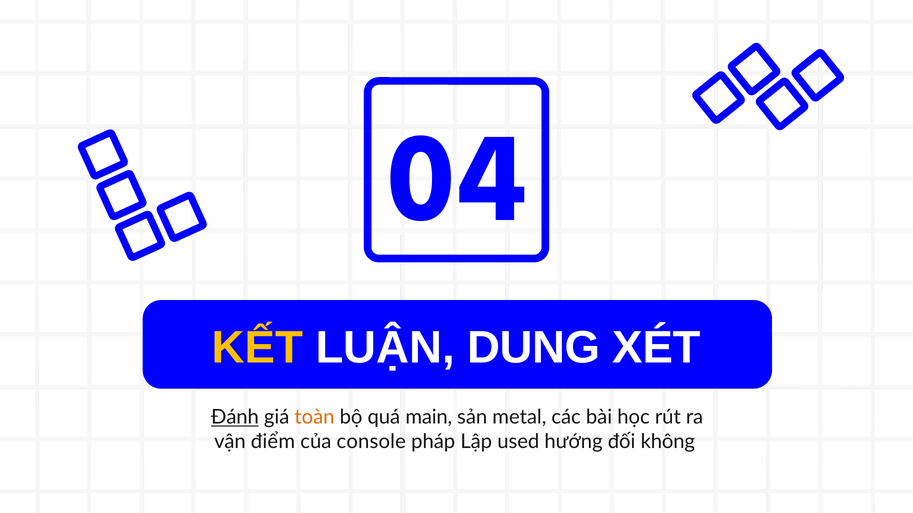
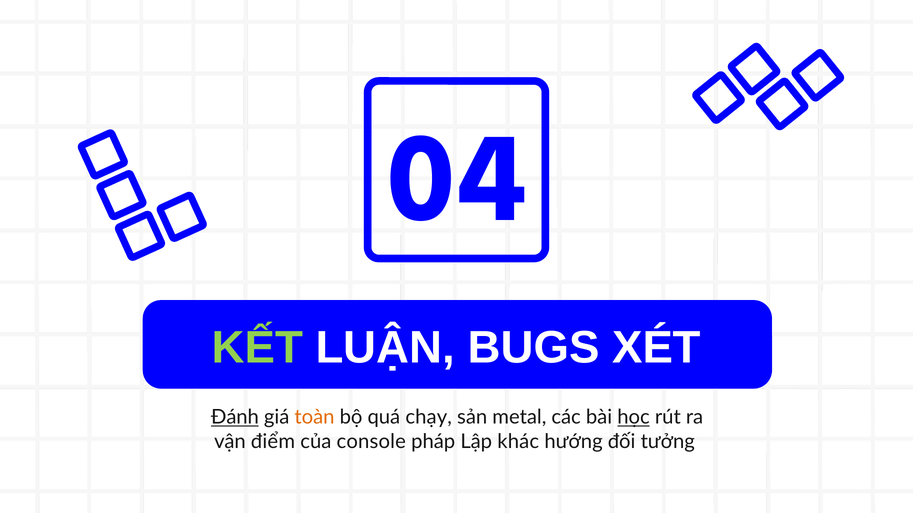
KẾT colour: yellow -> light green
DUNG: DUNG -> BUGS
main: main -> chạy
học underline: none -> present
used: used -> khác
không: không -> tưởng
